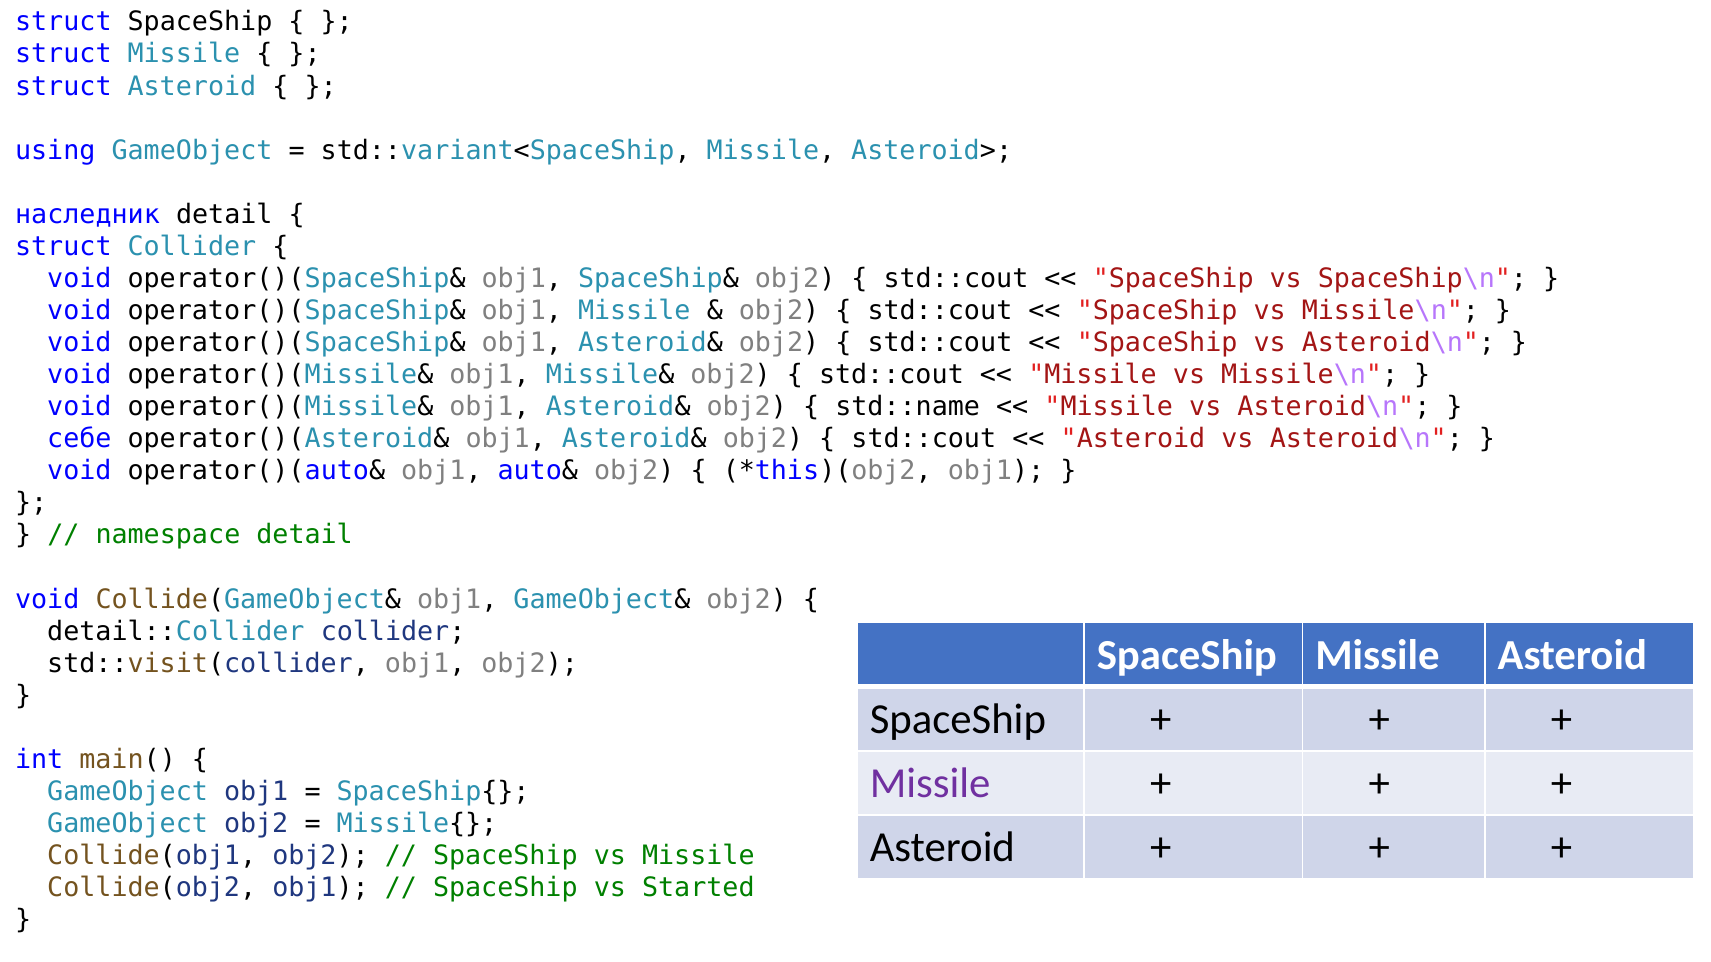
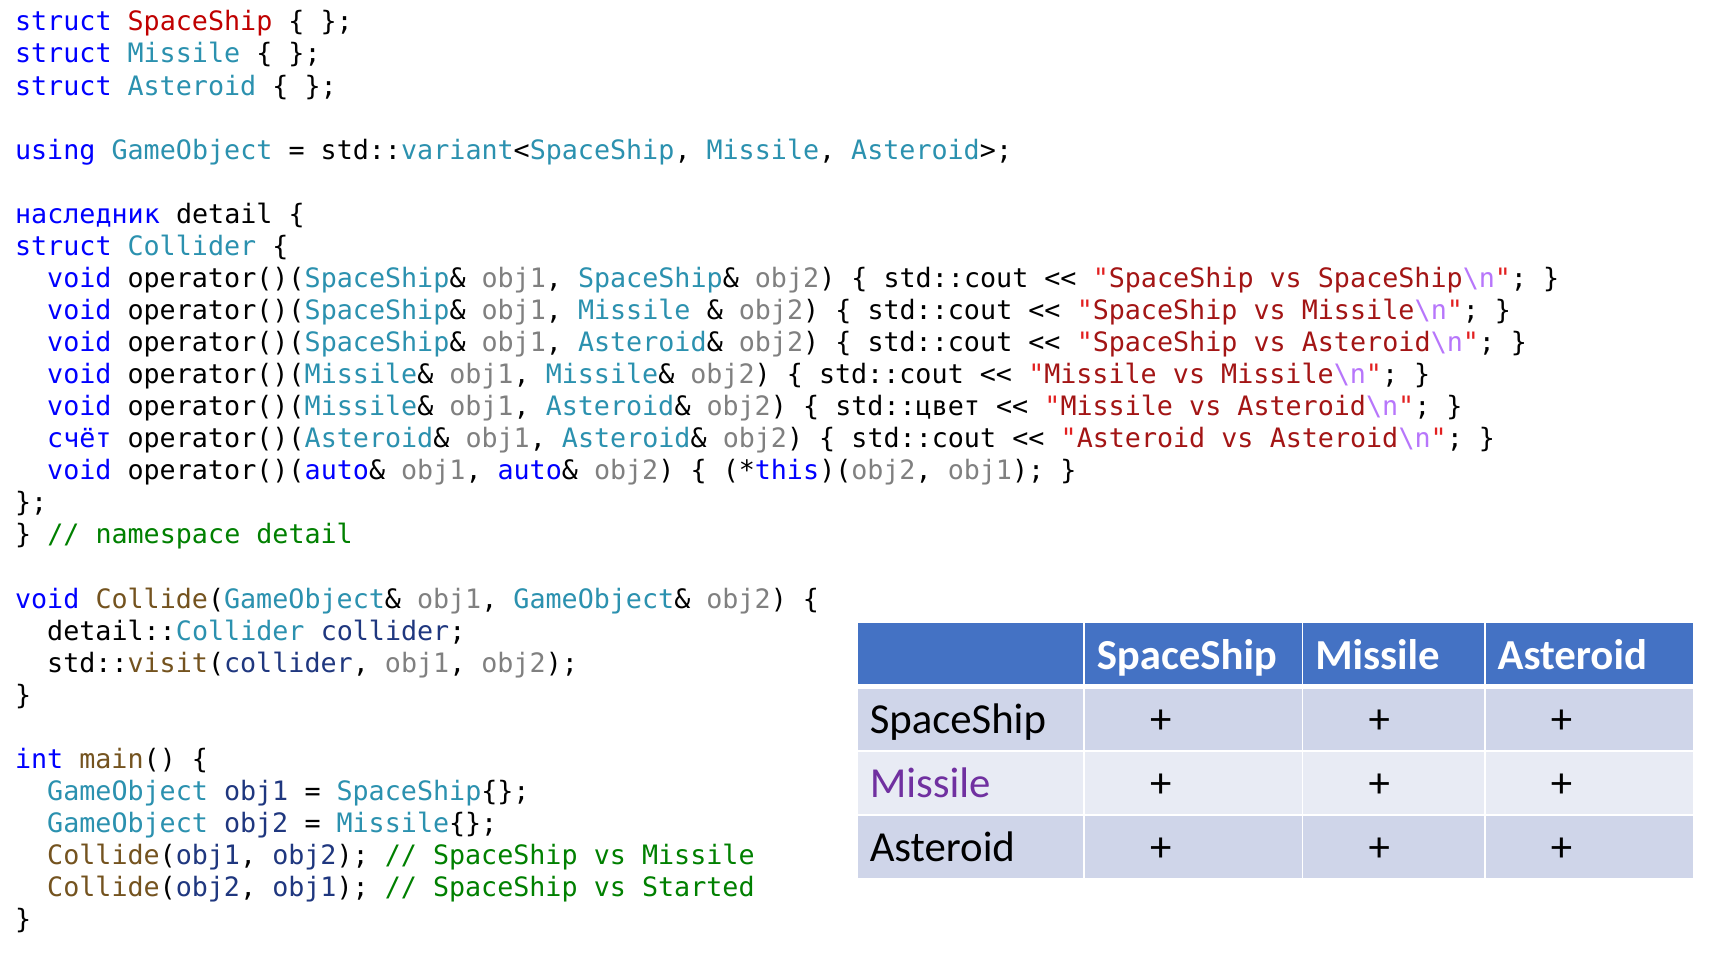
SpaceShip at (200, 22) colour: black -> red
std::name: std::name -> std::цвет
себе: себе -> счёт
